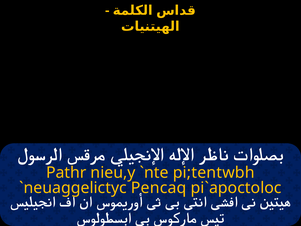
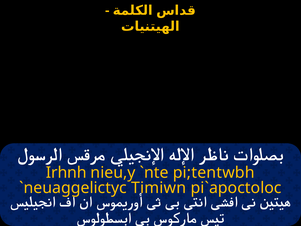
Pathr: Pathr -> Irhnh
Pencaq: Pencaq -> Timiwn
